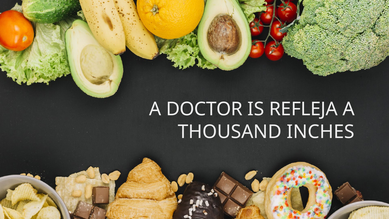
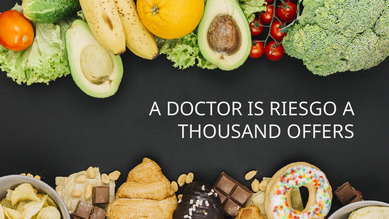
REFLEJA: REFLEJA -> RIESGO
INCHES: INCHES -> OFFERS
